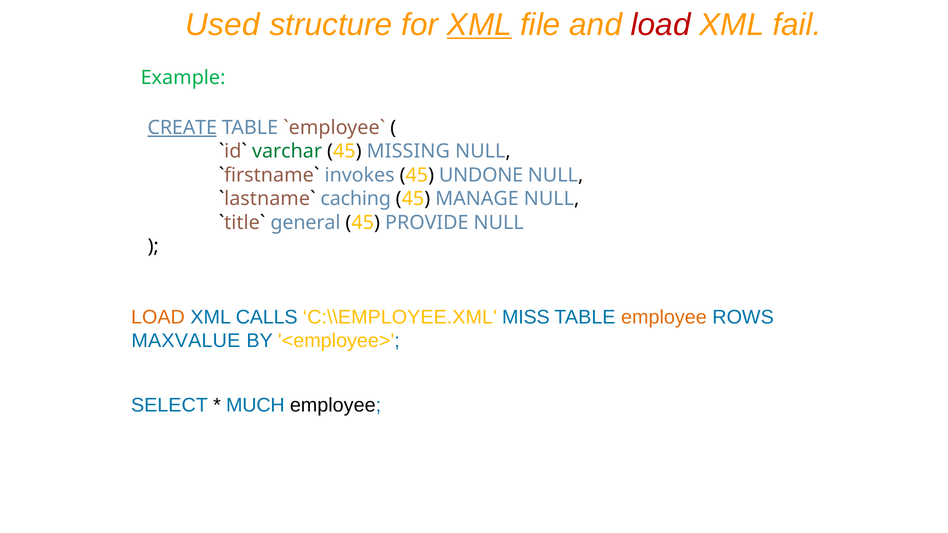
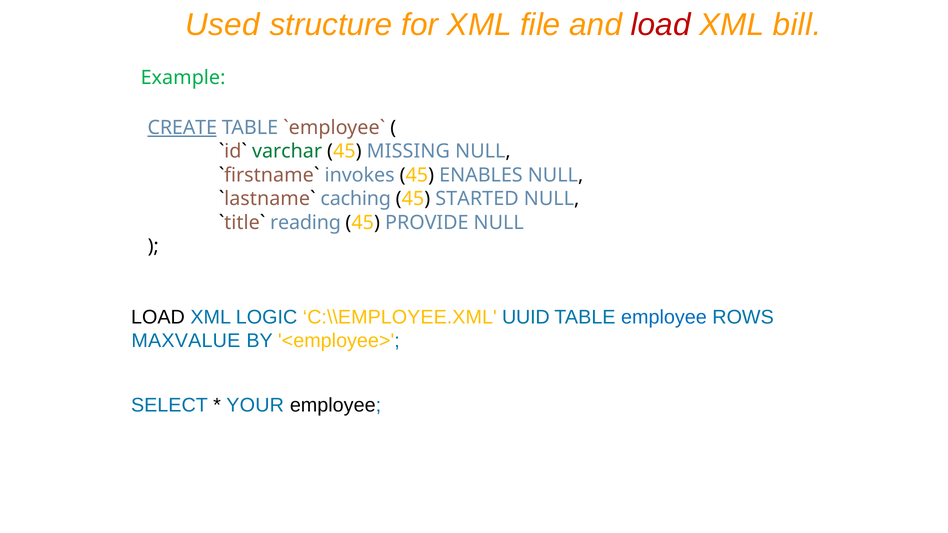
XML at (479, 25) underline: present -> none
fail: fail -> bill
UNDONE: UNDONE -> ENABLES
MANAGE: MANAGE -> STARTED
general: general -> reading
LOAD at (158, 317) colour: orange -> black
CALLS: CALLS -> LOGIC
MISS: MISS -> UUID
employee at (664, 317) colour: orange -> blue
MUCH: MUCH -> YOUR
